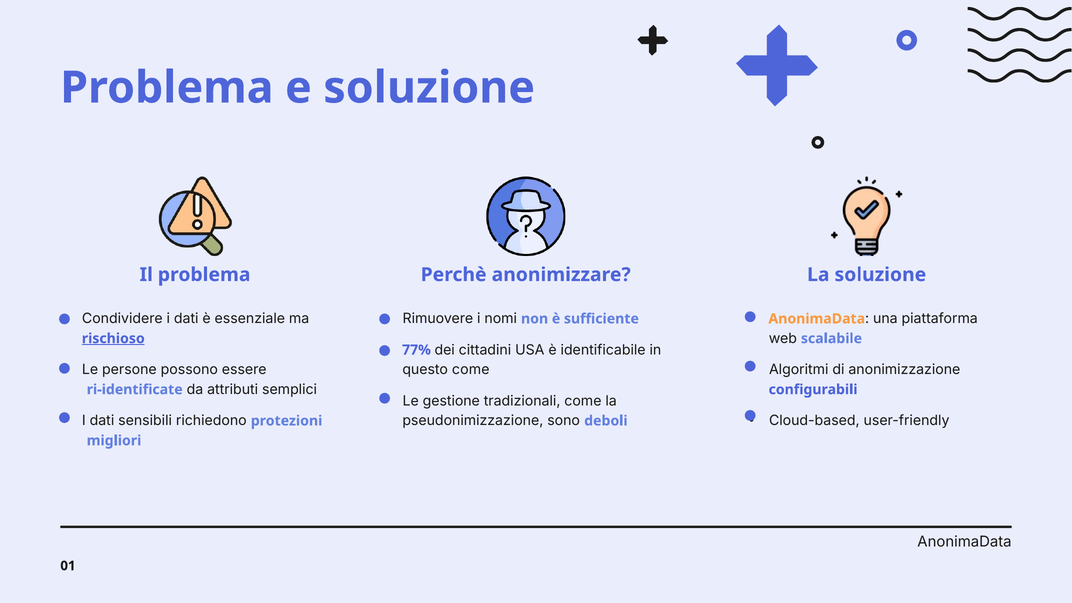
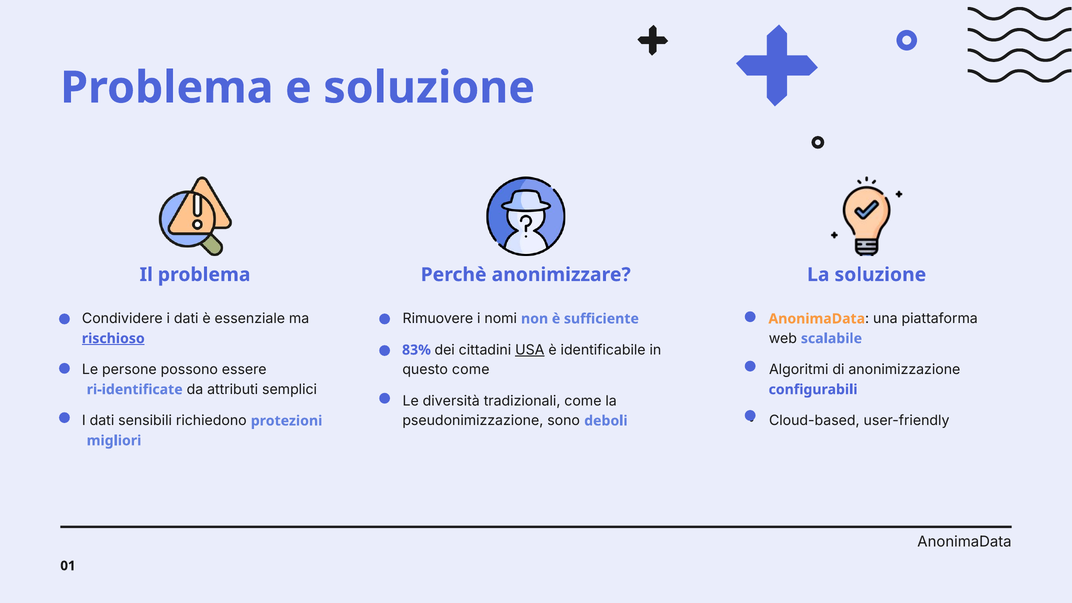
77%: 77% -> 83%
USA underline: none -> present
gestione: gestione -> diversità
